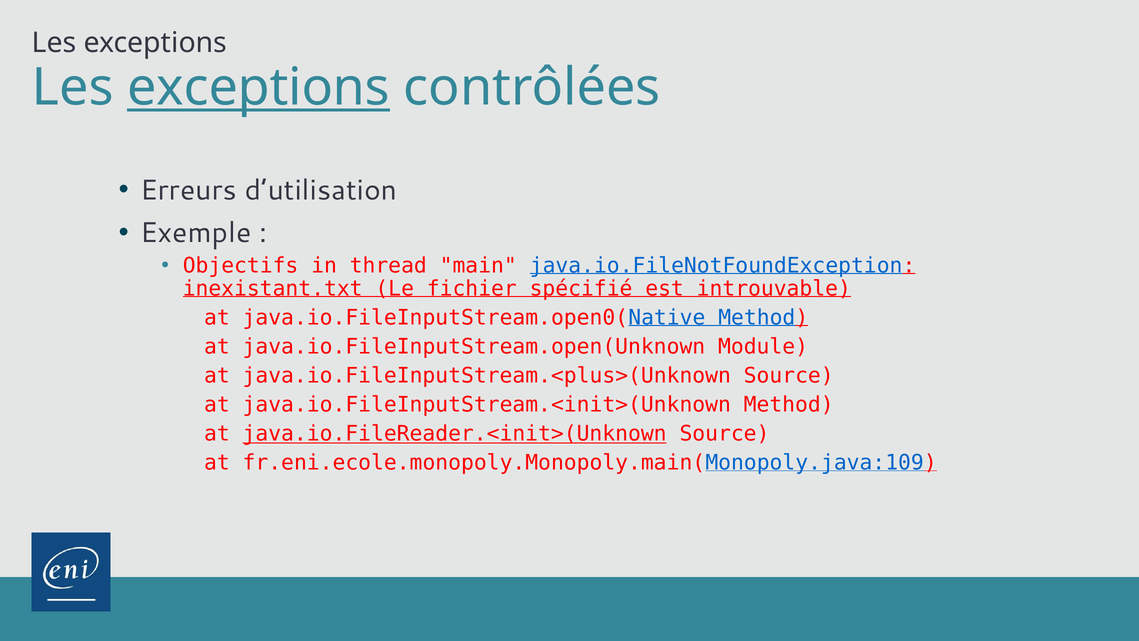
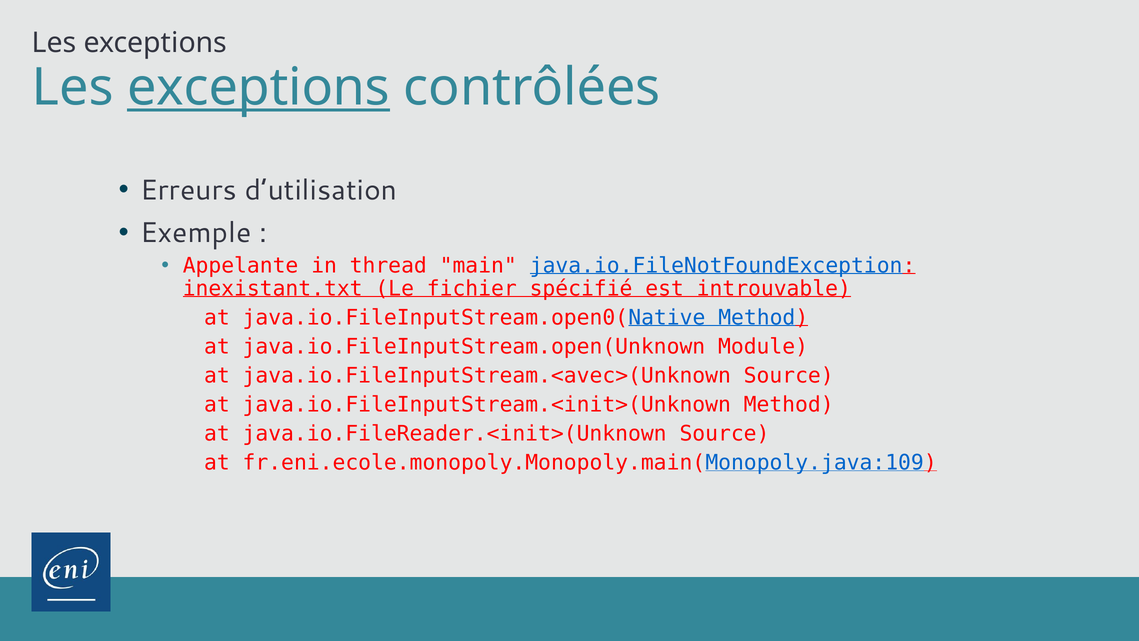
Objectifs: Objectifs -> Appelante
java.io.FileInputStream.<plus>(Unknown: java.io.FileInputStream.<plus>(Unknown -> java.io.FileInputStream.<avec>(Unknown
java.io.FileReader.<init>(Unknown underline: present -> none
